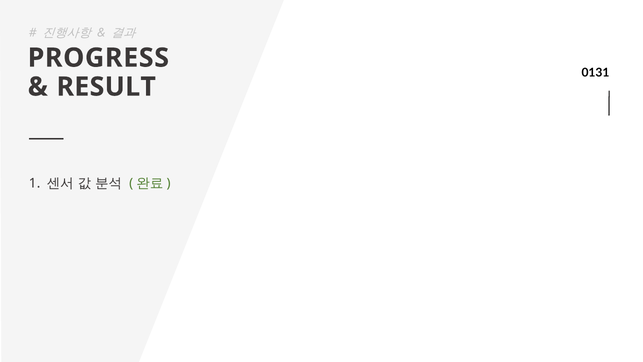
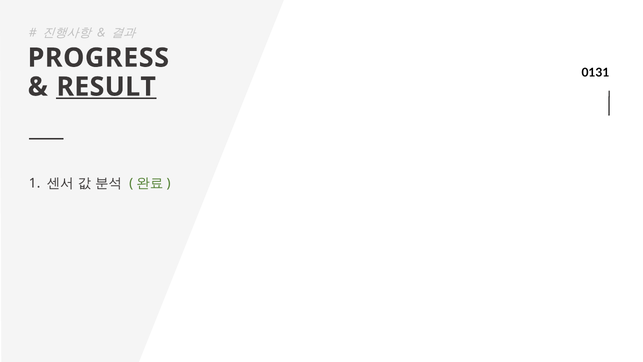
RESULT underline: none -> present
